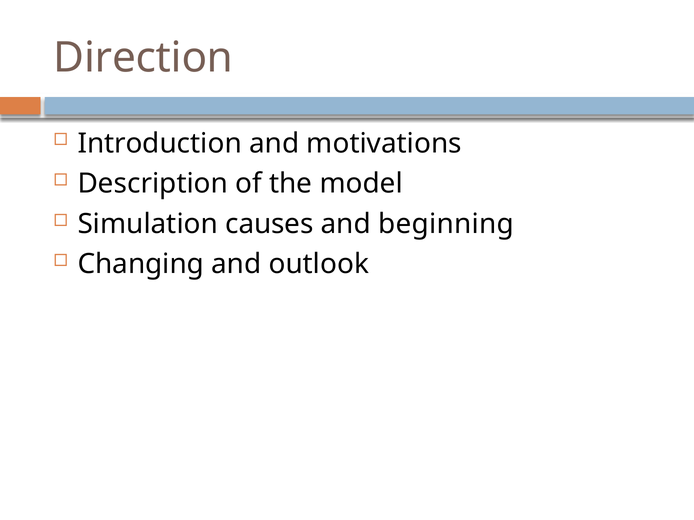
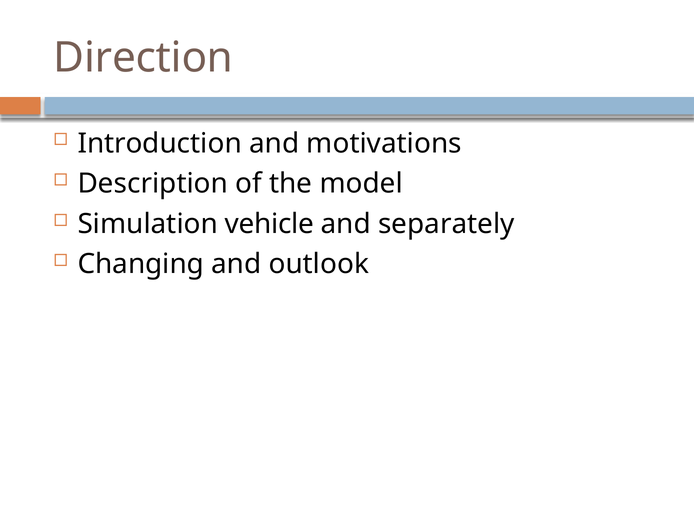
causes: causes -> vehicle
beginning: beginning -> separately
